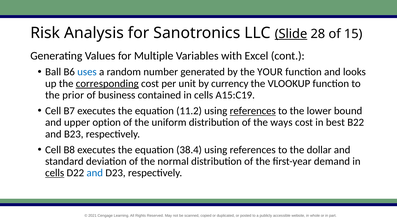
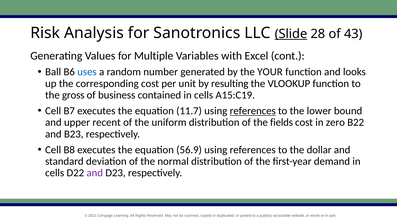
15: 15 -> 43
corresponding underline: present -> none
currency: currency -> resulting
prior: prior -> gross
11.2: 11.2 -> 11.7
option: option -> recent
ways: ways -> fields
best: best -> zero
38.4: 38.4 -> 56.9
cells at (55, 173) underline: present -> none
and at (95, 173) colour: blue -> purple
